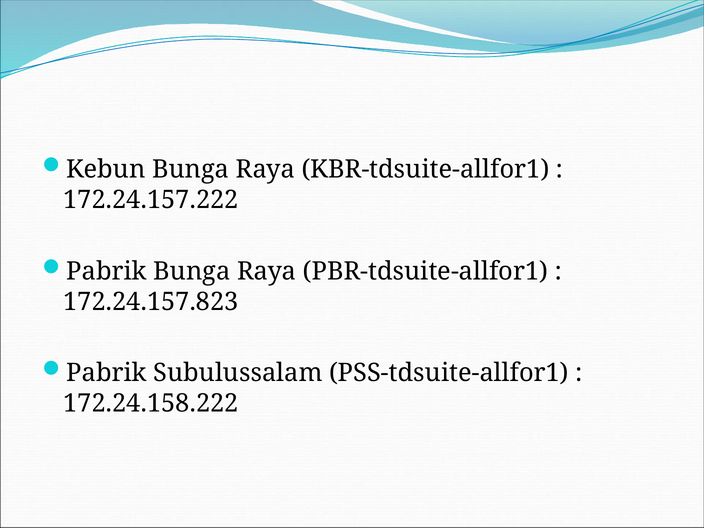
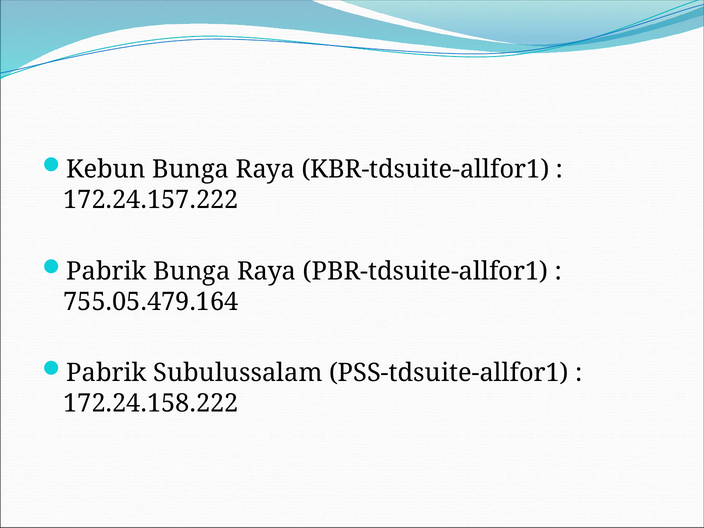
172.24.157.823: 172.24.157.823 -> 755.05.479.164
